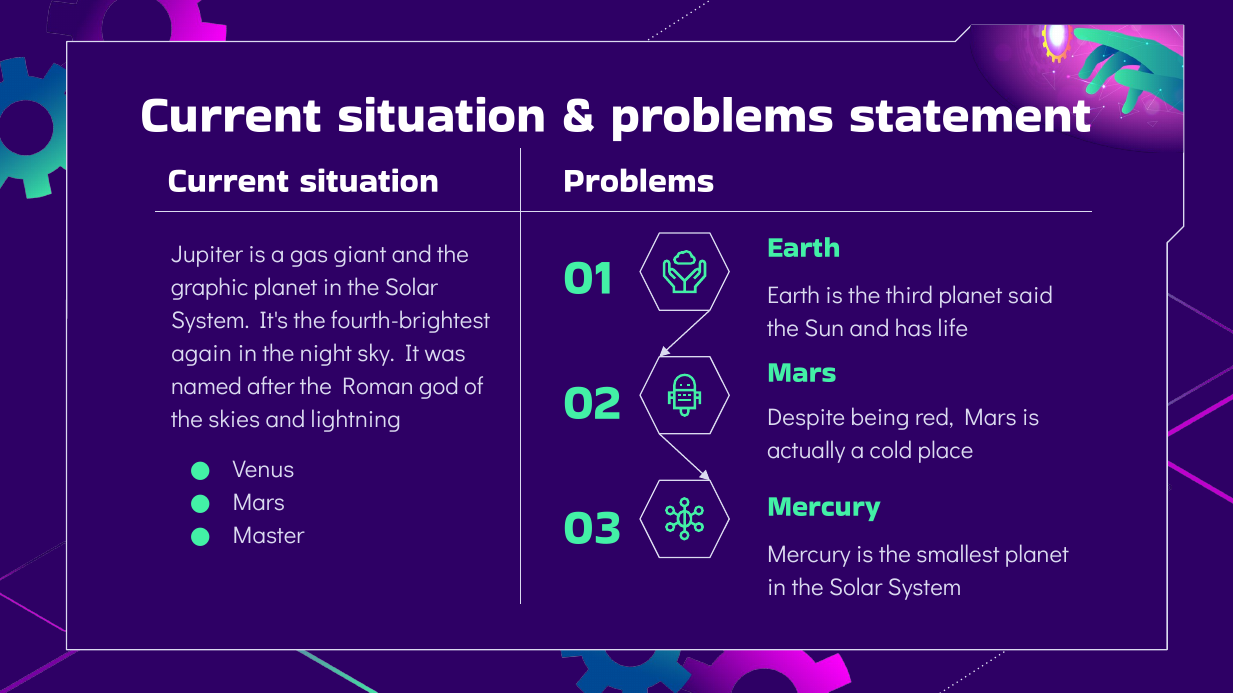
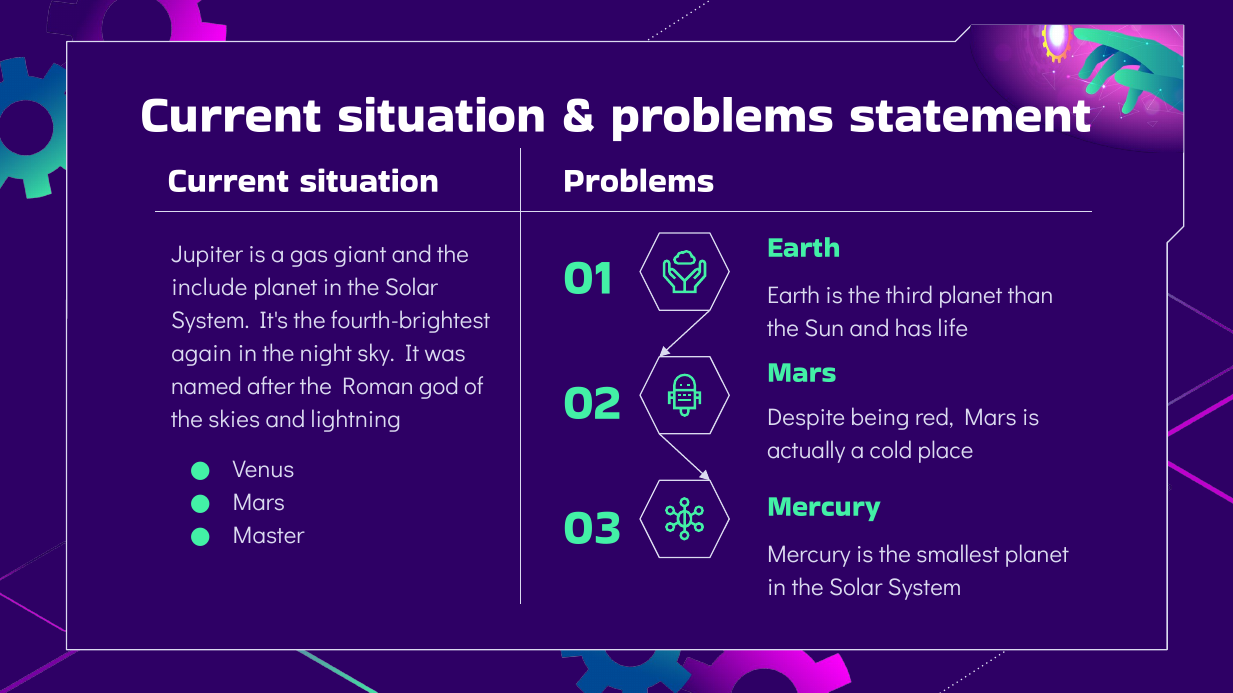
graphic: graphic -> include
said: said -> than
